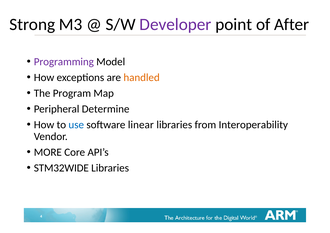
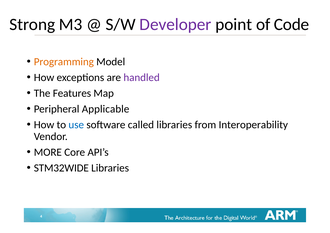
After: After -> Code
Programming colour: purple -> orange
handled colour: orange -> purple
Program: Program -> Features
Determine: Determine -> Applicable
linear: linear -> called
